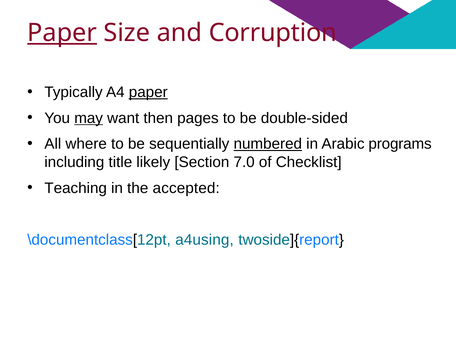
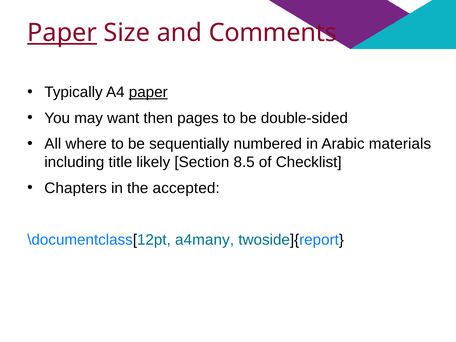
Corruption: Corruption -> Comments
may underline: present -> none
numbered underline: present -> none
programs: programs -> materials
7.0: 7.0 -> 8.5
Teaching: Teaching -> Chapters
a4using: a4using -> a4many
